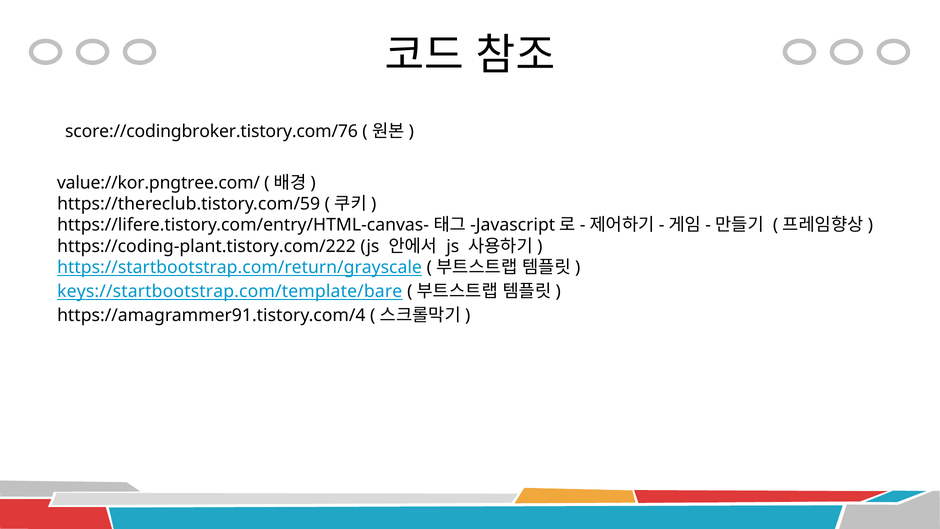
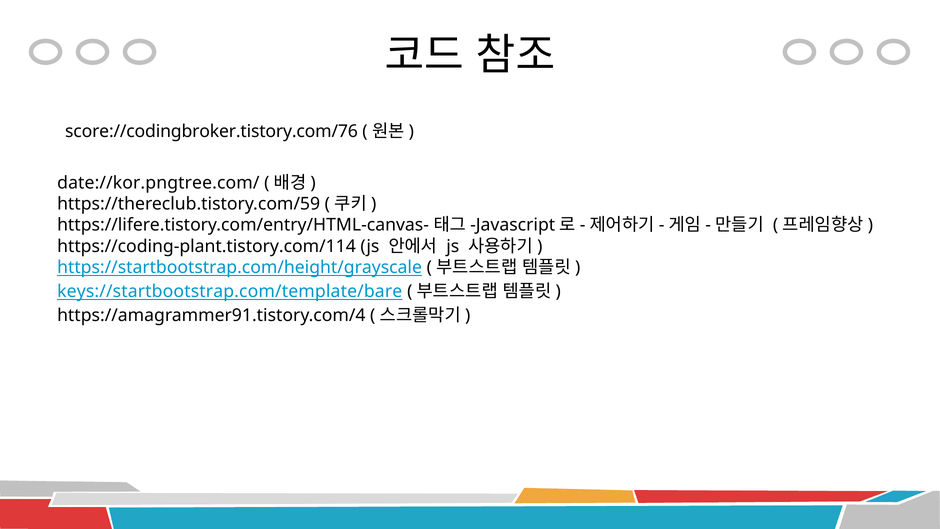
value://kor.pngtree.com/: value://kor.pngtree.com/ -> date://kor.pngtree.com/
https://coding-plant.tistory.com/222: https://coding-plant.tistory.com/222 -> https://coding-plant.tistory.com/114
https://startbootstrap.com/return/grayscale: https://startbootstrap.com/return/grayscale -> https://startbootstrap.com/height/grayscale
